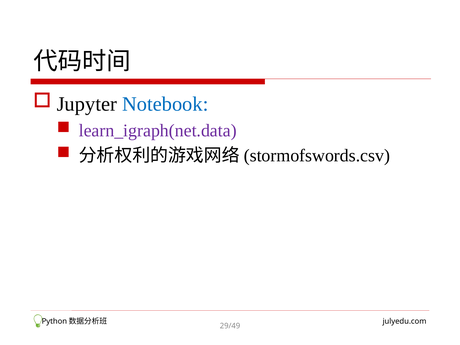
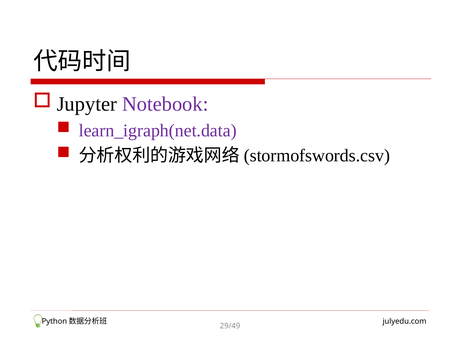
Notebook colour: blue -> purple
